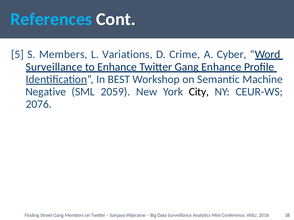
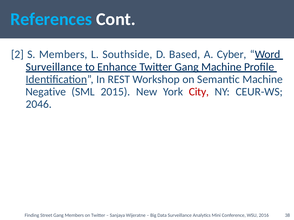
5: 5 -> 2
Variations: Variations -> Southside
Crime: Crime -> Based
Gang Enhance: Enhance -> Machine
BEST: BEST -> REST
2059: 2059 -> 2015
City colour: black -> red
2076: 2076 -> 2046
